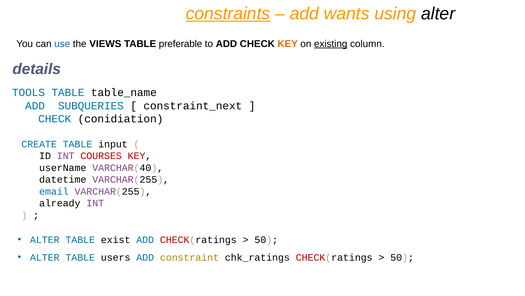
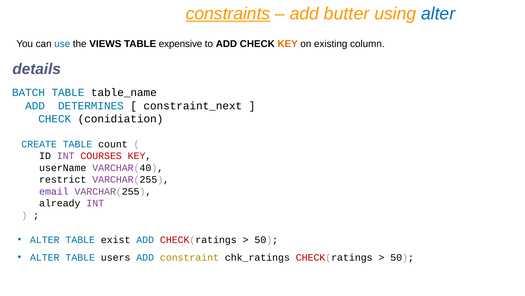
wants: wants -> butter
alter at (438, 14) colour: black -> blue
preferable: preferable -> expensive
existing underline: present -> none
TOOLS: TOOLS -> BATCH
SUBQUERIES: SUBQUERIES -> DETERMINES
input: input -> count
datetime: datetime -> restrict
email colour: blue -> purple
